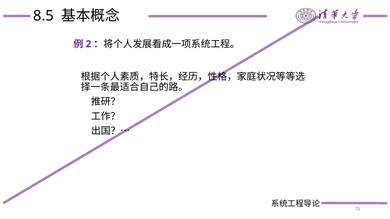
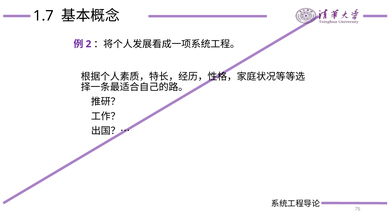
8.5: 8.5 -> 1.7
